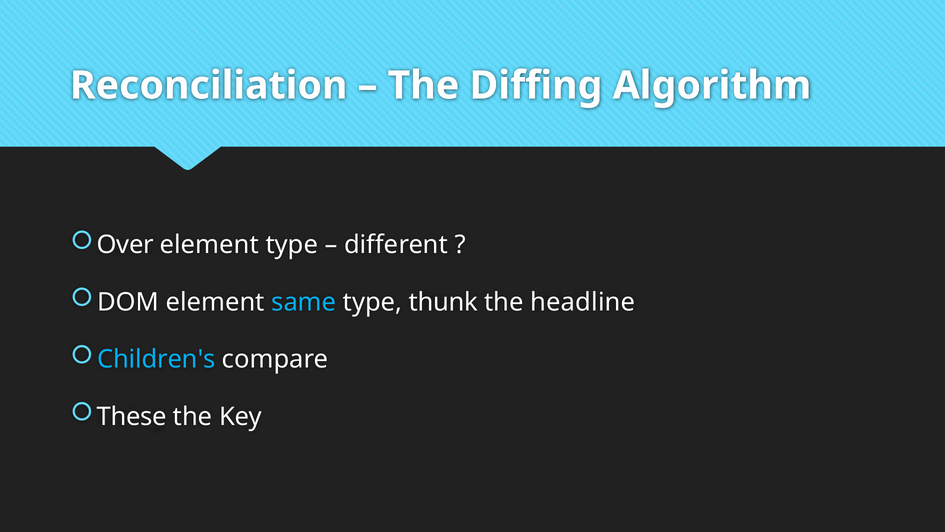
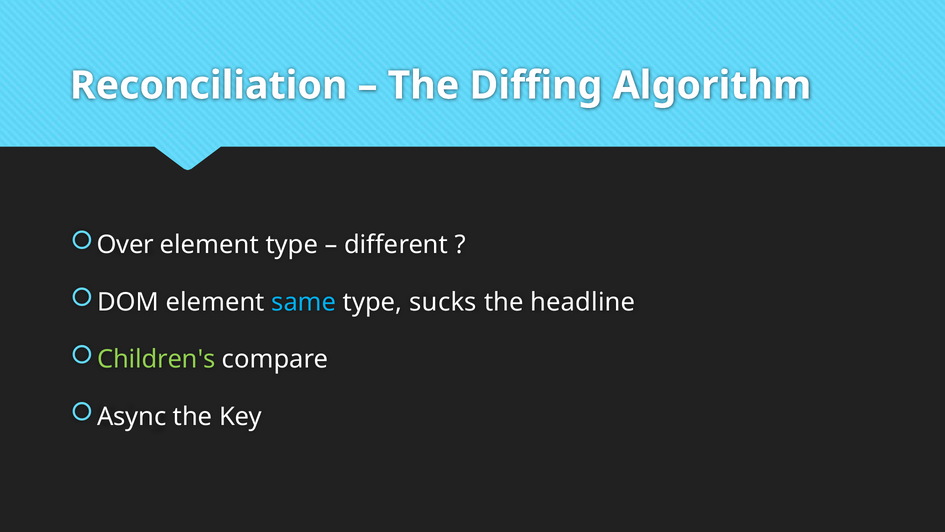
thunk: thunk -> sucks
Children's colour: light blue -> light green
These: These -> Async
